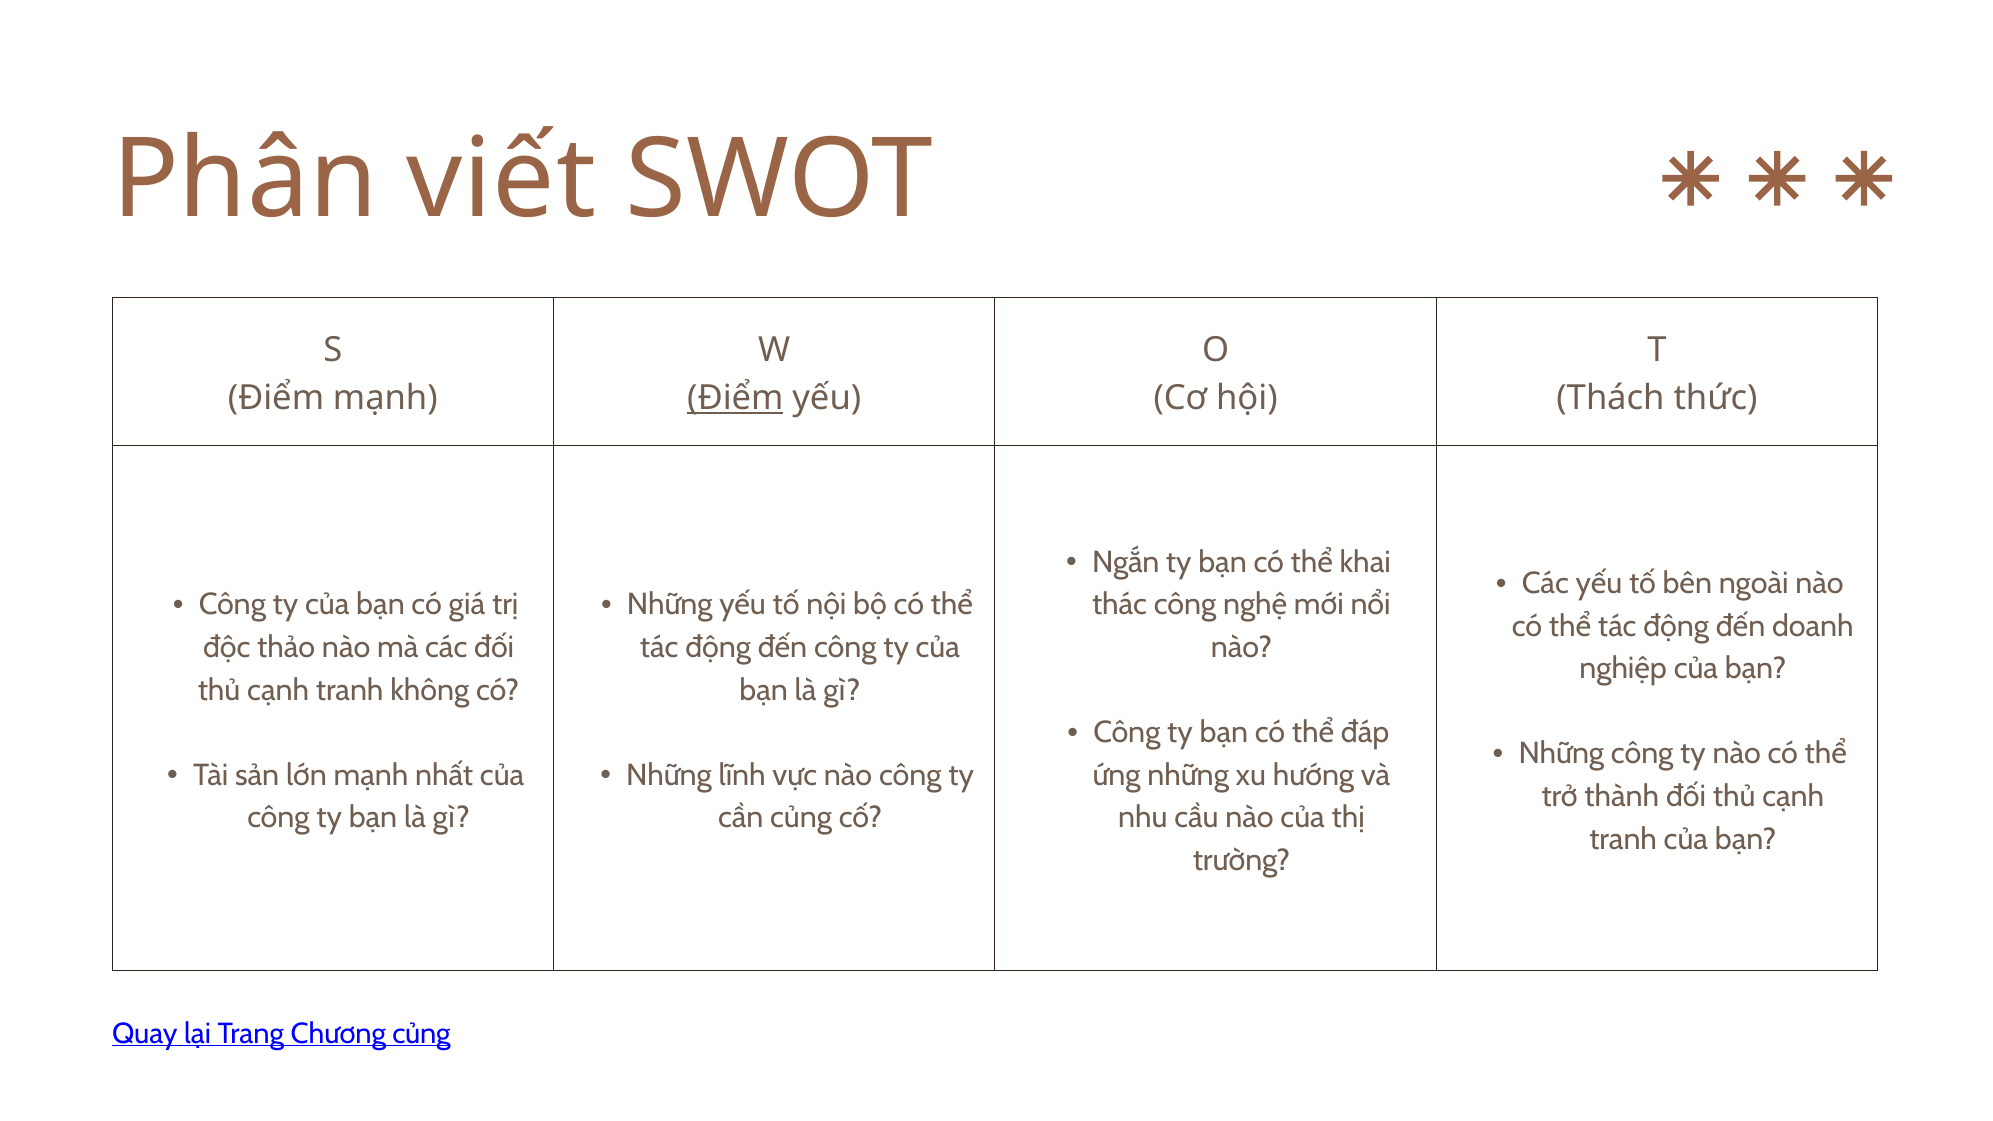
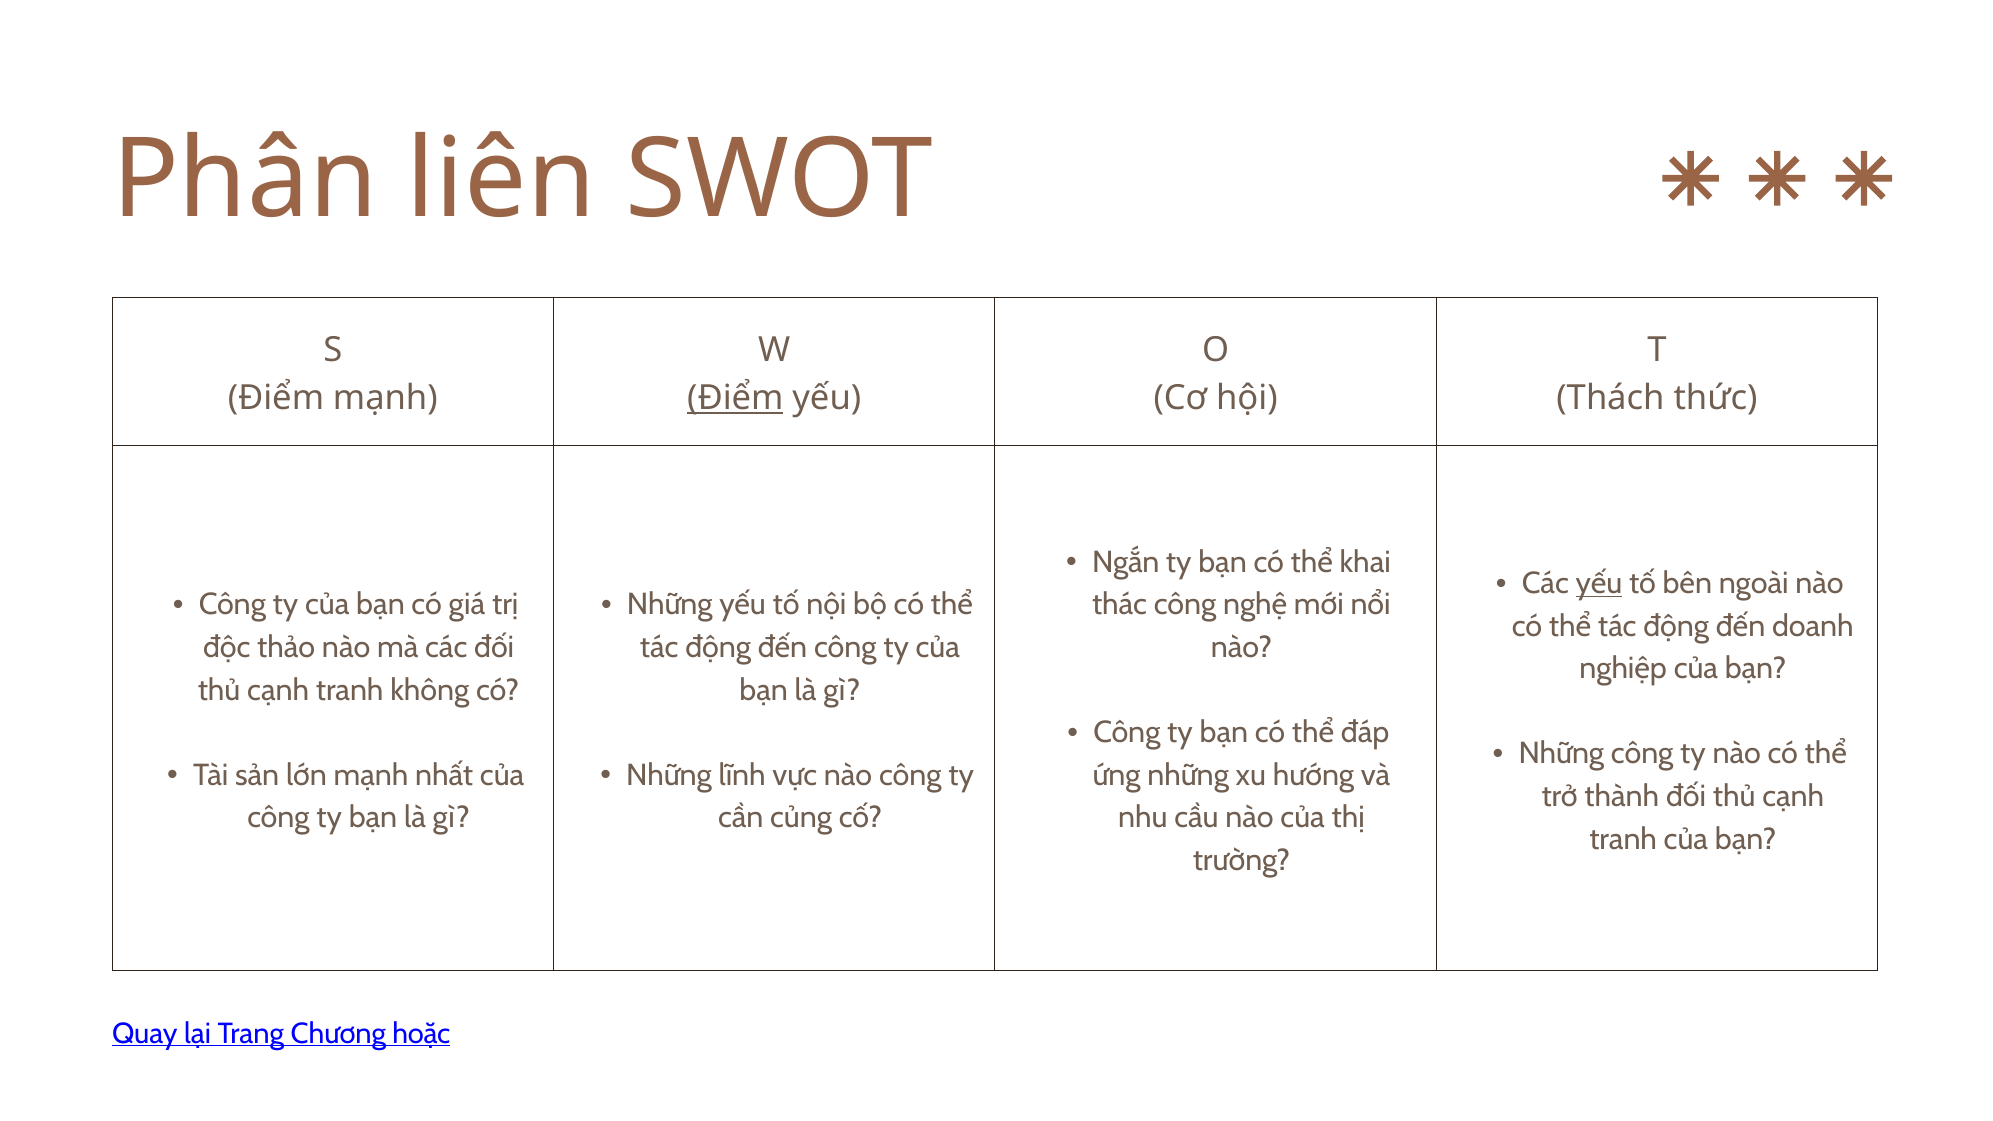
viết: viết -> liên
yếu at (1599, 583) underline: none -> present
Chương củng: củng -> hoặc
